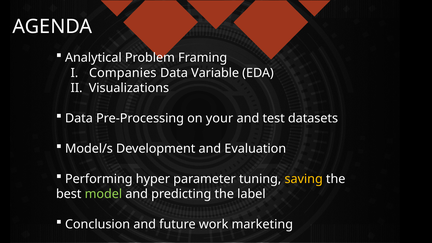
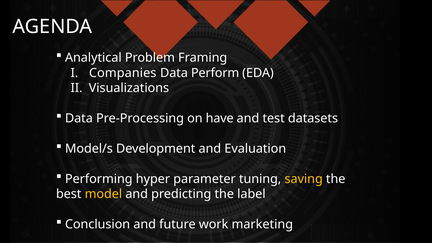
Variable: Variable -> Perform
your: your -> have
model colour: light green -> yellow
